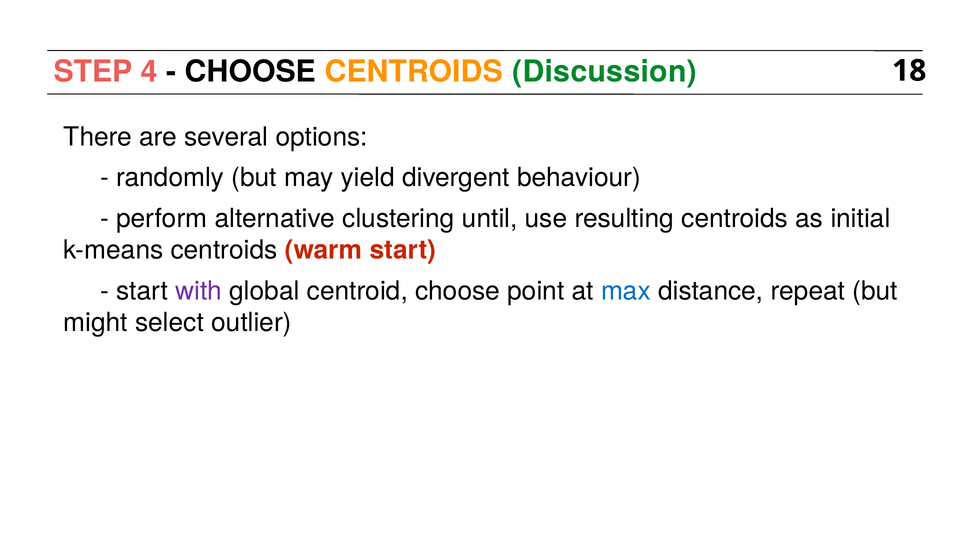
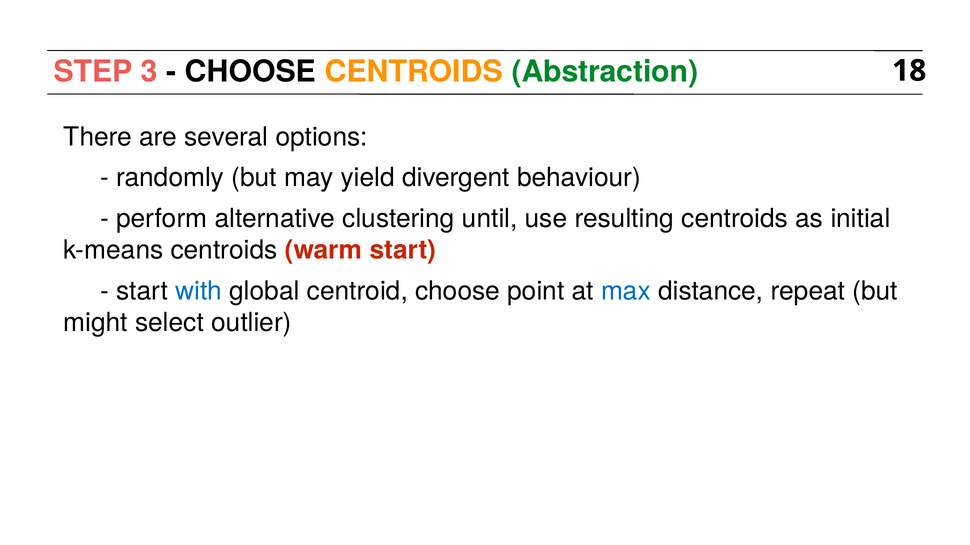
4: 4 -> 3
Discussion: Discussion -> Abstraction
with colour: purple -> blue
